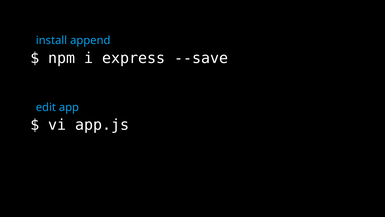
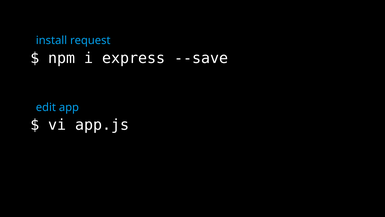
append: append -> request
